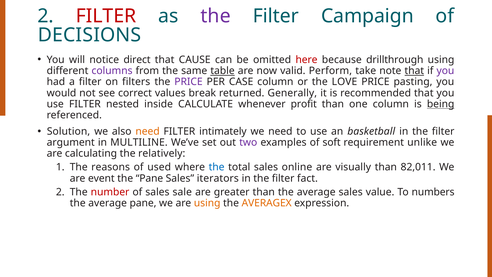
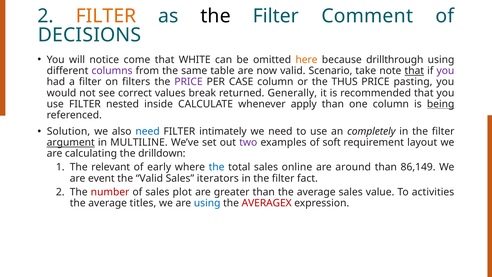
FILTER at (106, 16) colour: red -> orange
the at (216, 16) colour: purple -> black
Campaign: Campaign -> Comment
direct: direct -> come
CAUSE: CAUSE -> WHITE
here colour: red -> orange
table underline: present -> none
Perform: Perform -> Scenario
LOVE: LOVE -> THUS
profit: profit -> apply
need at (148, 131) colour: orange -> blue
basketball: basketball -> completely
argument underline: none -> present
unlike: unlike -> layout
relatively: relatively -> drilldown
reasons: reasons -> relevant
used: used -> early
visually: visually -> around
82,011: 82,011 -> 86,149
the Pane: Pane -> Valid
sale: sale -> plot
numbers: numbers -> activities
average pane: pane -> titles
using at (207, 203) colour: orange -> blue
AVERAGEX colour: orange -> red
